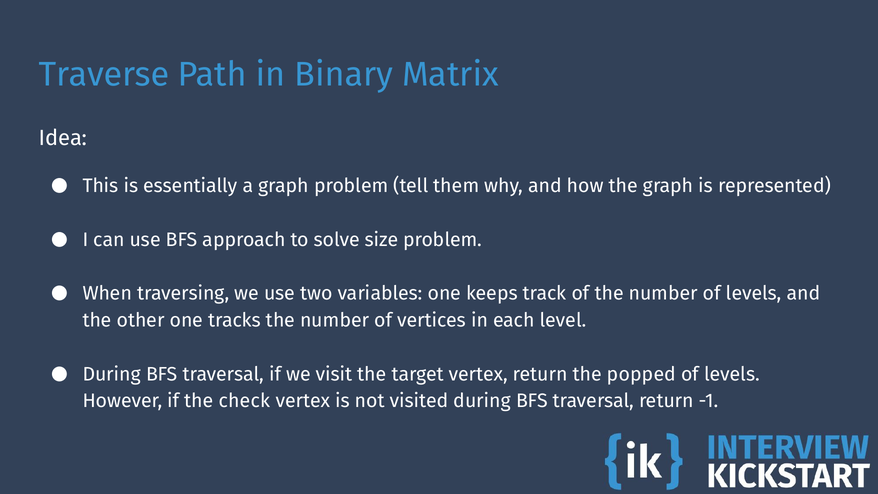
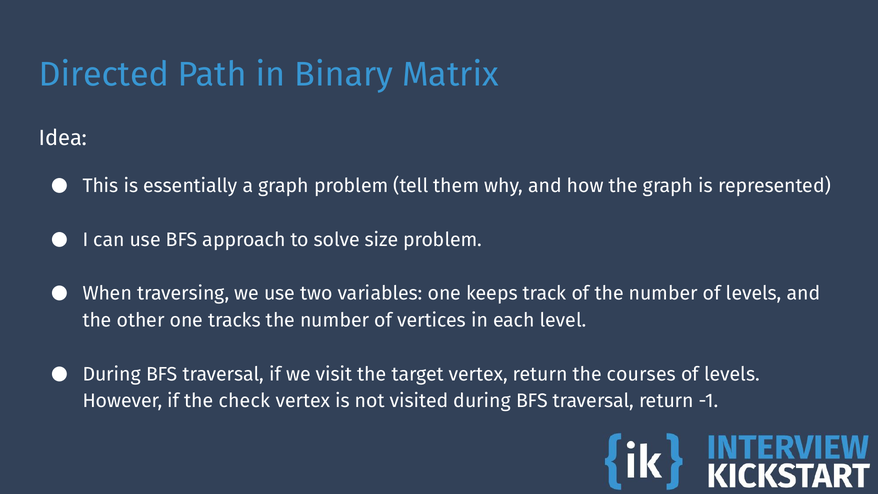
Traverse: Traverse -> Directed
popped: popped -> courses
